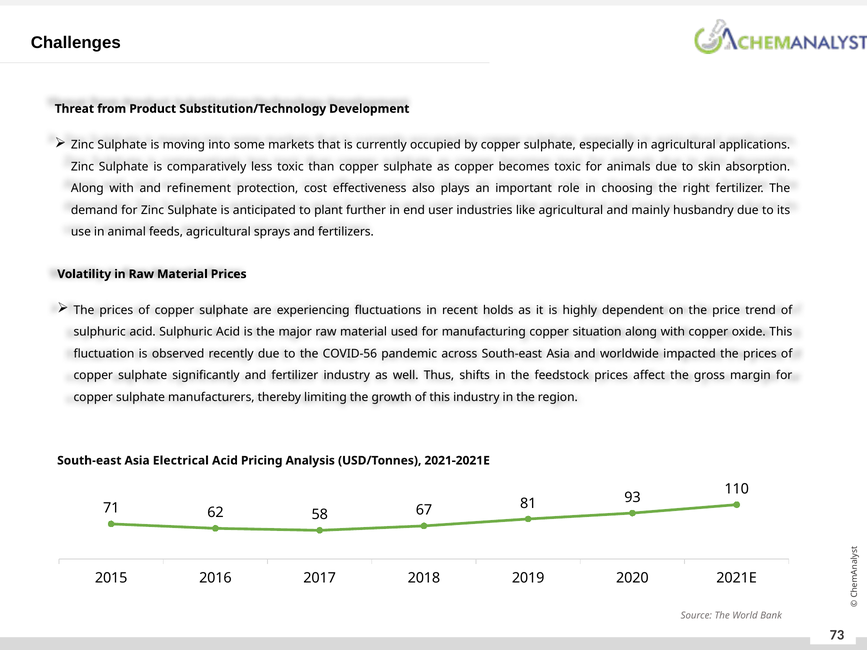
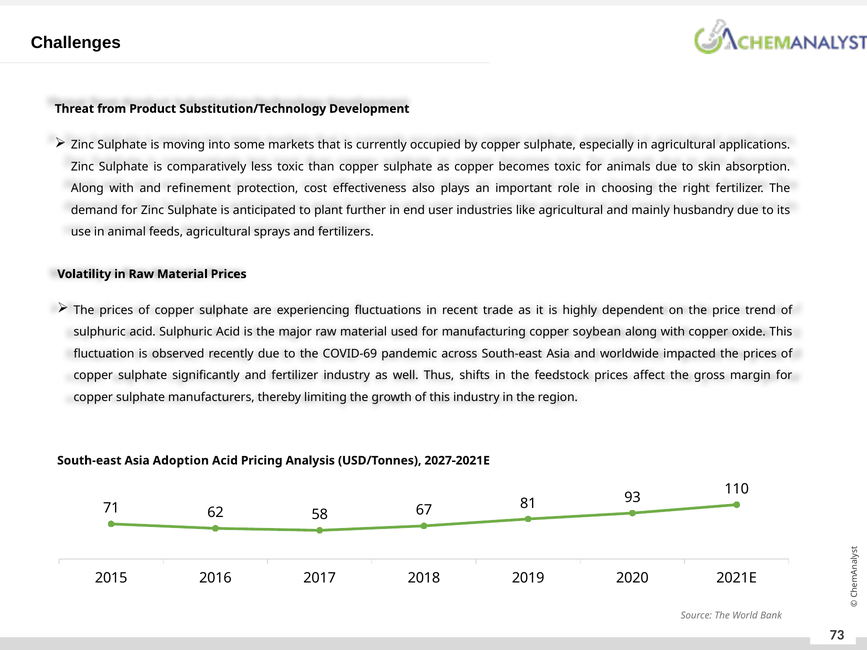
holds: holds -> trade
situation: situation -> soybean
COVID-56: COVID-56 -> COVID-69
Electrical: Electrical -> Adoption
2021-2021E: 2021-2021E -> 2027-2021E
